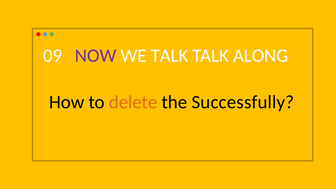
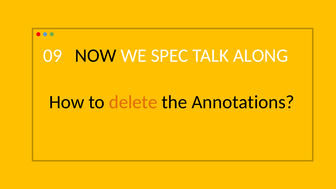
NOW colour: purple -> black
WE TALK: TALK -> SPEC
Successfully: Successfully -> Annotations
